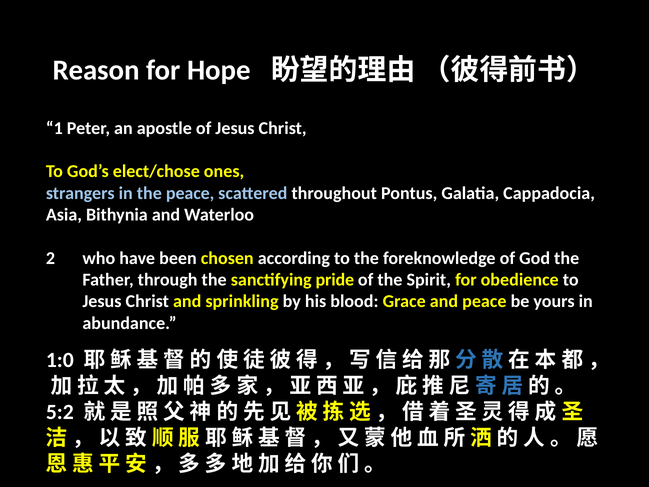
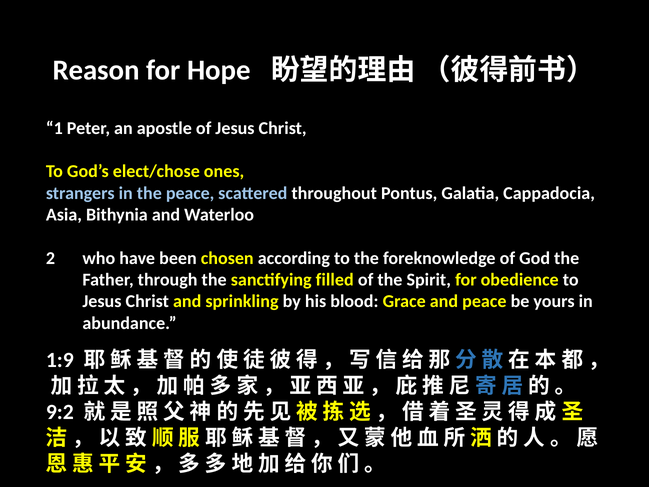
pride: pride -> filled
1:0: 1:0 -> 1:9
5:2: 5:2 -> 9:2
